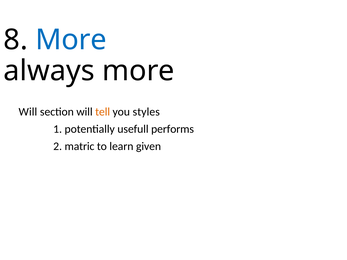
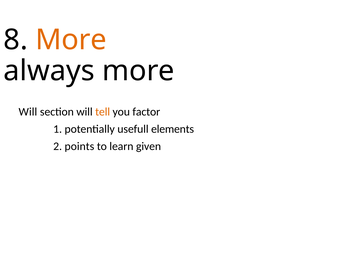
More at (71, 40) colour: blue -> orange
styles: styles -> factor
performs: performs -> elements
matric: matric -> points
